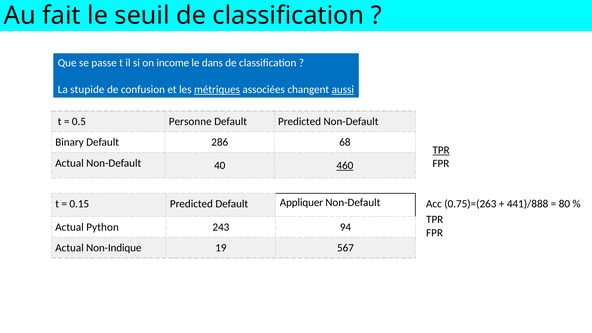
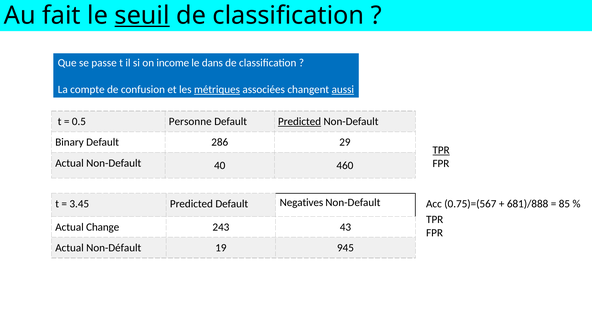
seuil underline: none -> present
stupide: stupide -> compte
Predicted at (300, 122) underline: none -> present
68: 68 -> 29
460 underline: present -> none
0.15: 0.15 -> 3.45
Appliquer: Appliquer -> Negatives
0.75)=(263: 0.75)=(263 -> 0.75)=(567
441)/888: 441)/888 -> 681)/888
80: 80 -> 85
Python: Python -> Change
94: 94 -> 43
Non-Indique: Non-Indique -> Non-Défault
567: 567 -> 945
